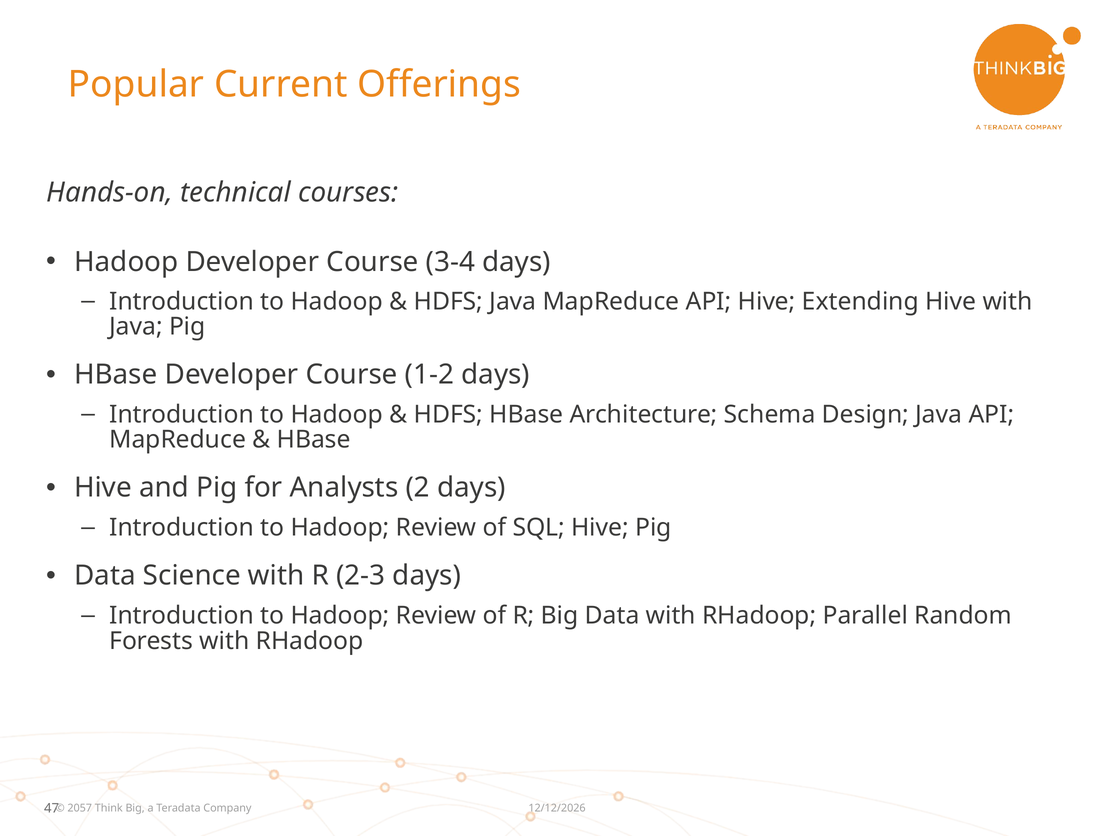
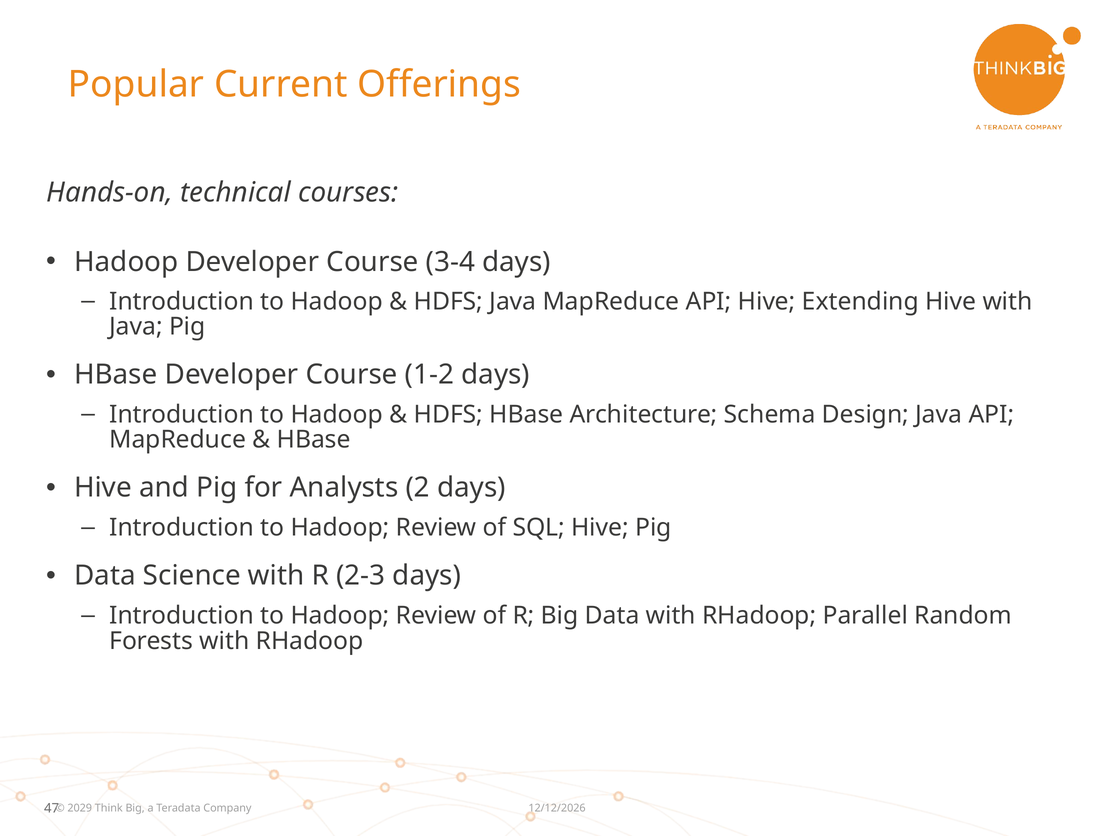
2057: 2057 -> 2029
